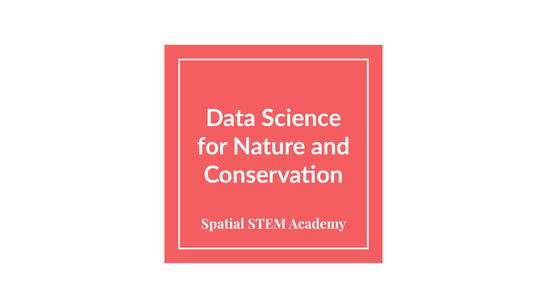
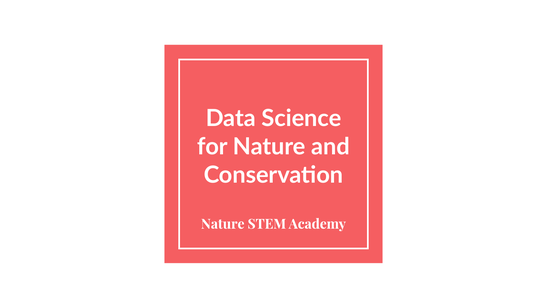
Spatial at (223, 224): Spatial -> Nature
